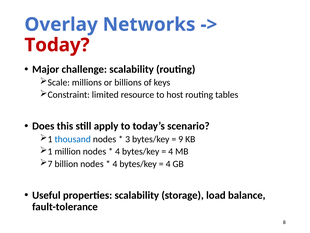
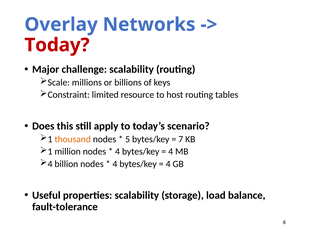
thousand colour: blue -> orange
3: 3 -> 5
9: 9 -> 7
7 at (50, 164): 7 -> 4
